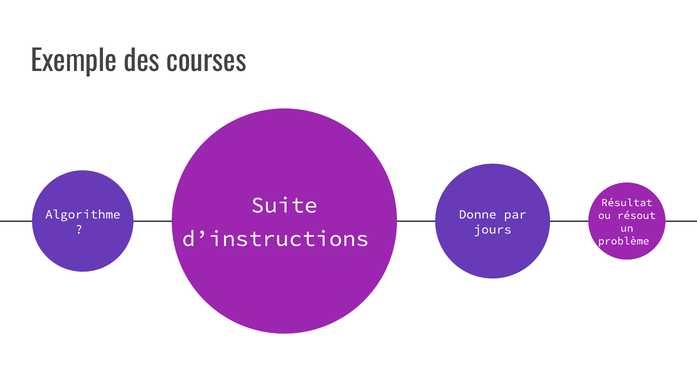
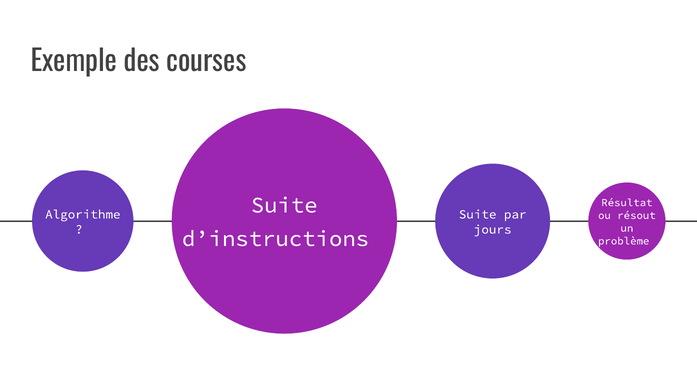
Donne at (478, 214): Donne -> Suite
